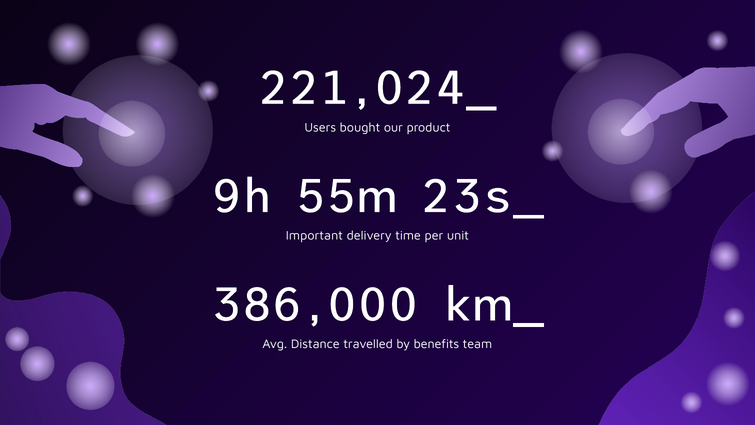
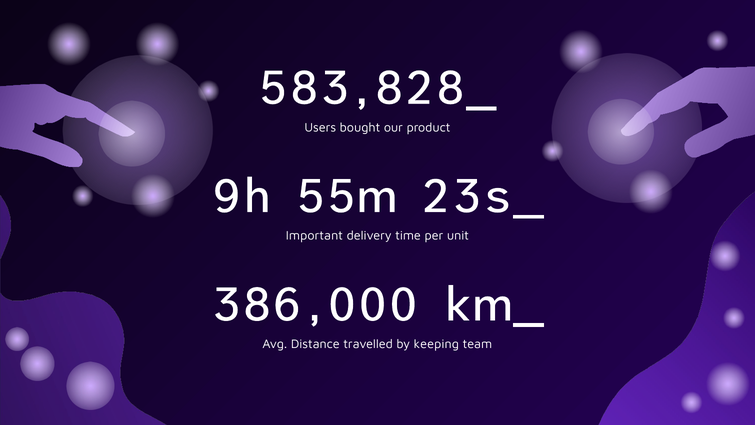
221,024_: 221,024_ -> 583,828_
benefits: benefits -> keeping
